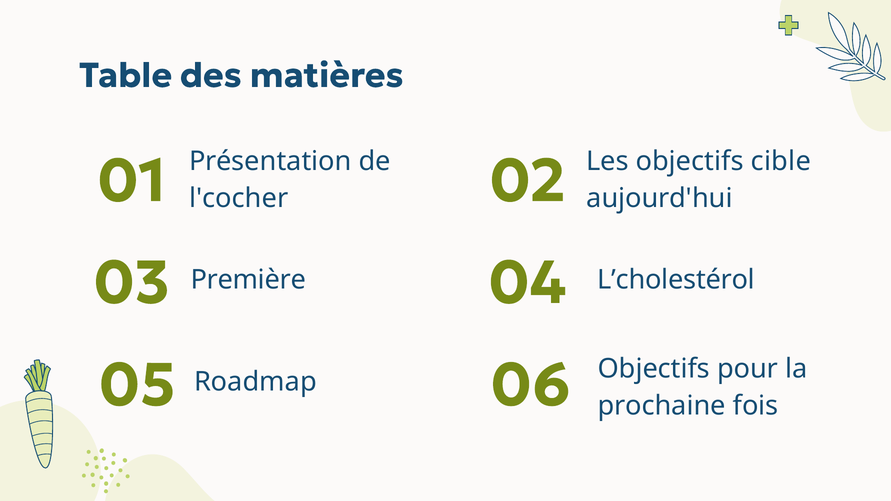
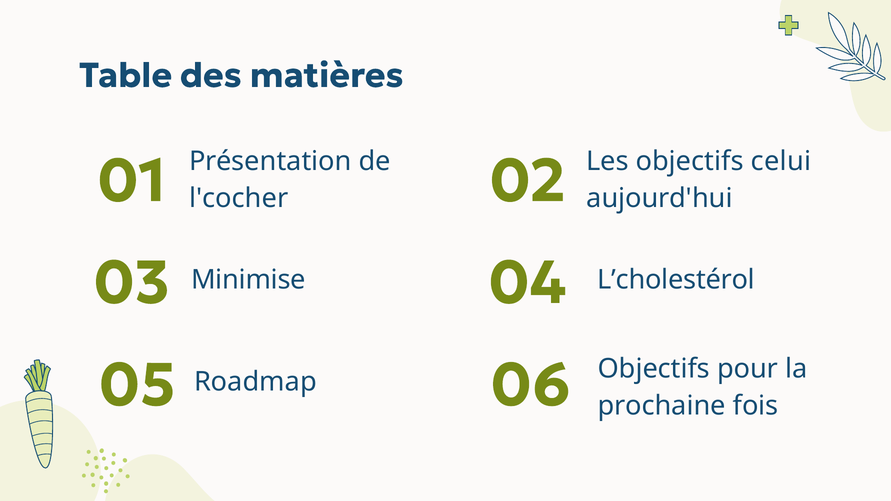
cible: cible -> celui
Première: Première -> Minimise
